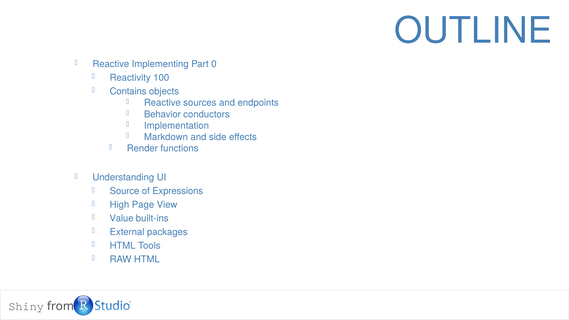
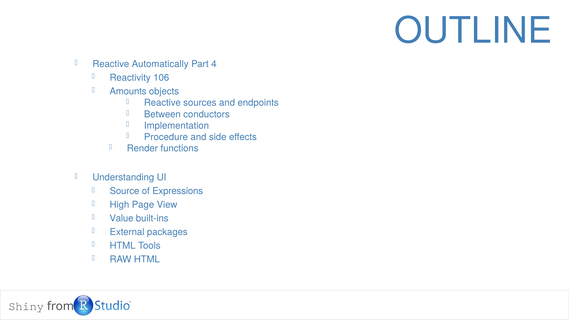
Implementing: Implementing -> Automatically
0: 0 -> 4
100: 100 -> 106
Contains: Contains -> Amounts
Behavior: Behavior -> Between
Markdown: Markdown -> Procedure
